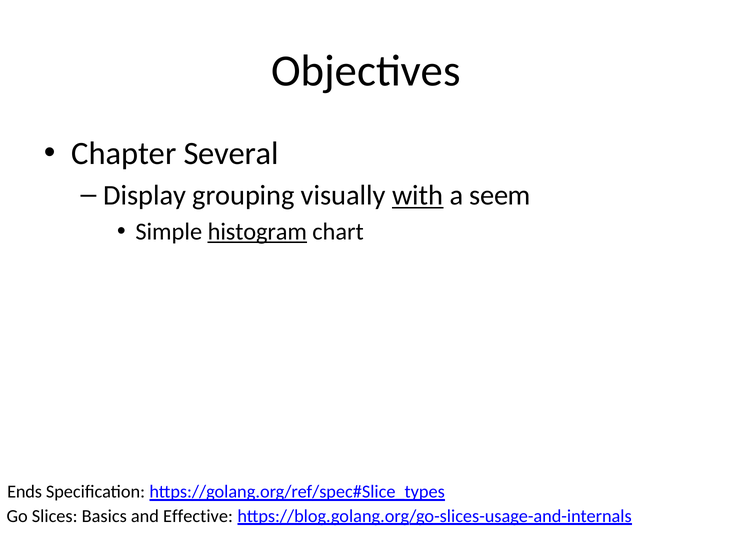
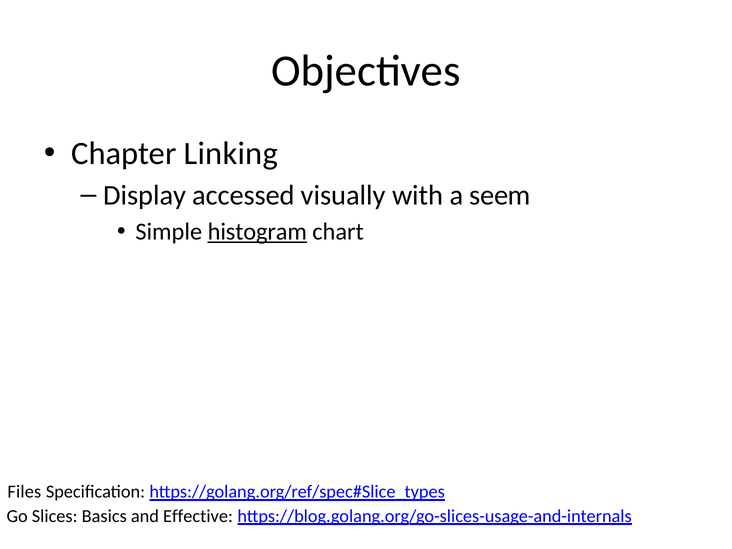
Several: Several -> Linking
grouping: grouping -> accessed
with underline: present -> none
Ends: Ends -> Files
